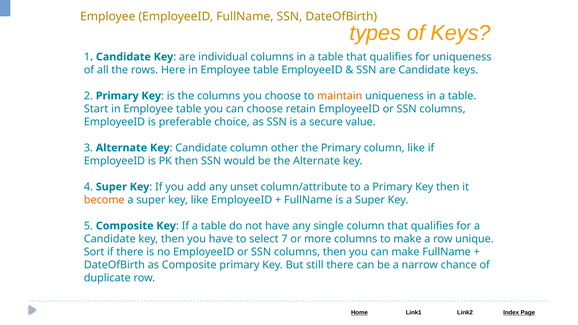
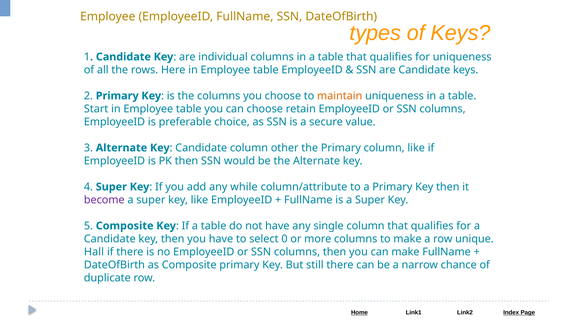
unset: unset -> while
become colour: orange -> purple
7: 7 -> 0
Sort: Sort -> Hall
